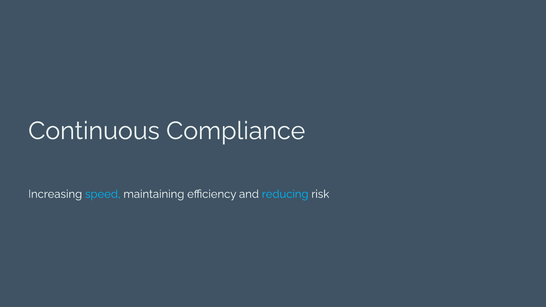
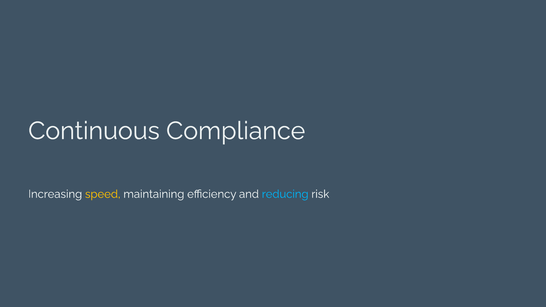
speed colour: light blue -> yellow
